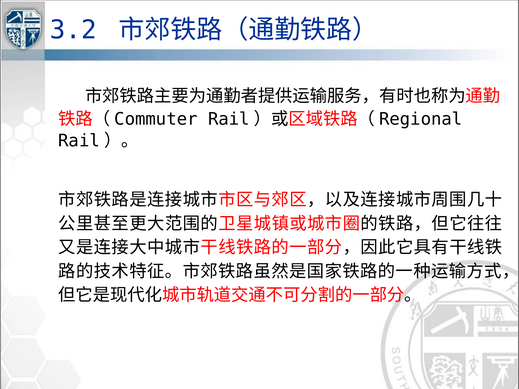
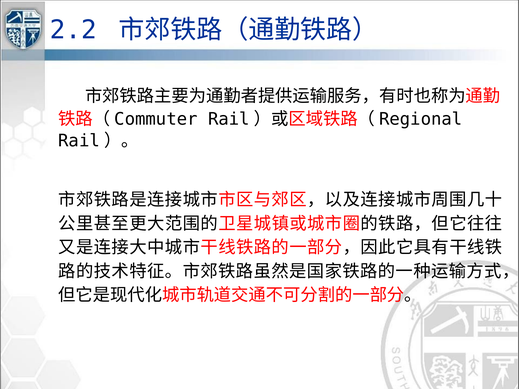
3.2: 3.2 -> 2.2
